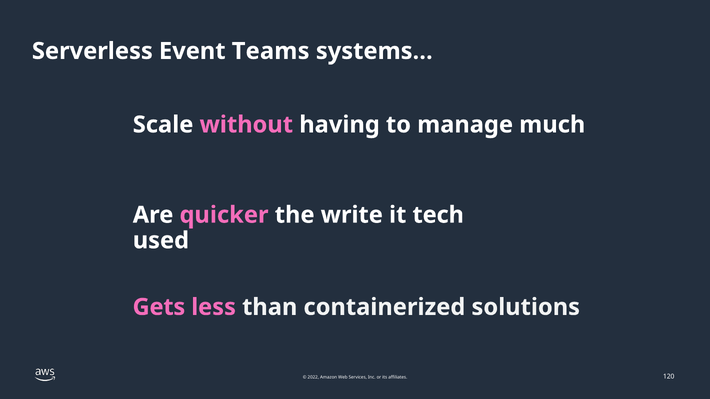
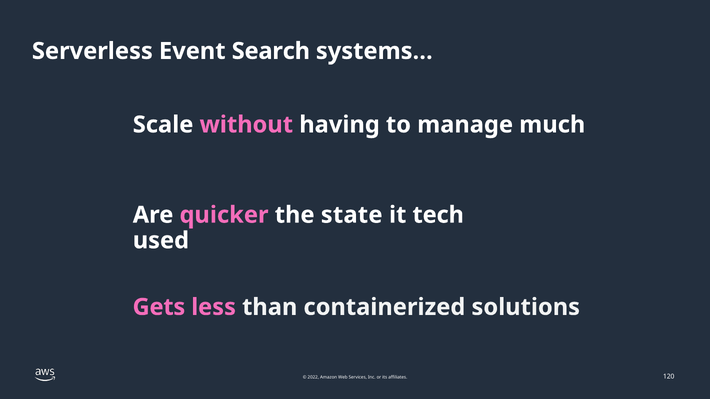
Teams: Teams -> Search
write: write -> state
